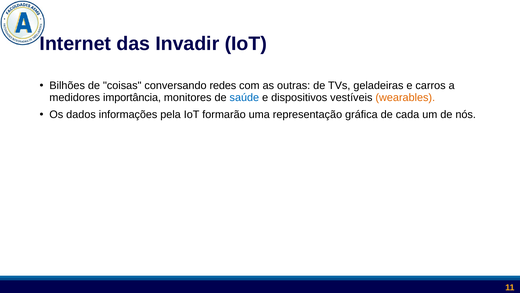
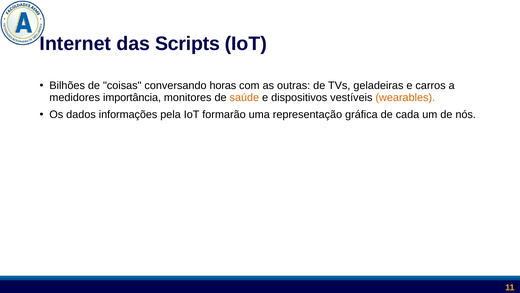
Invadir: Invadir -> Scripts
redes: redes -> horas
saúde colour: blue -> orange
